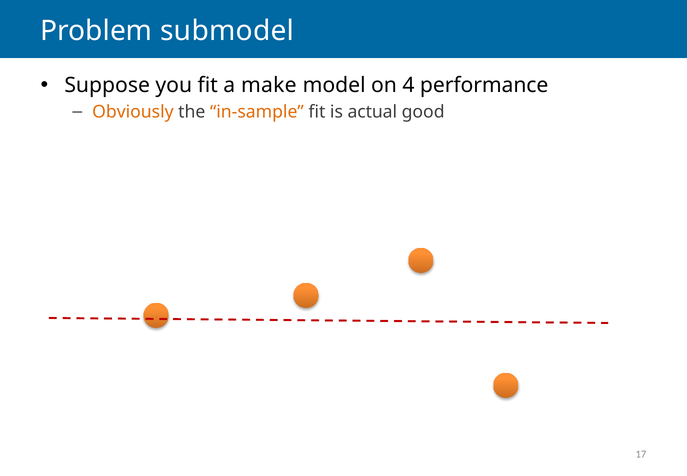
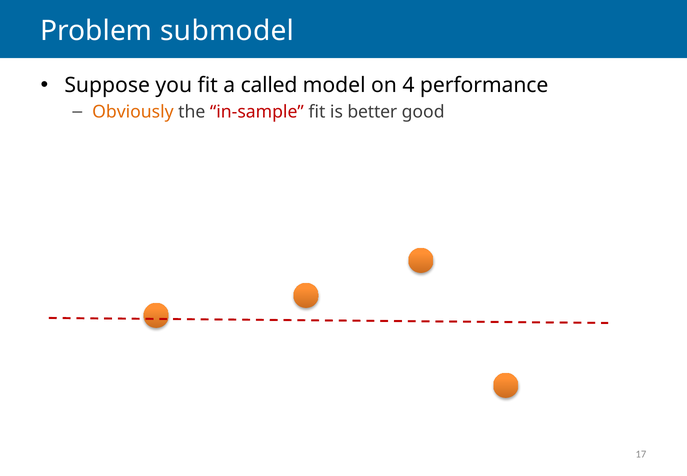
make: make -> called
in-sample colour: orange -> red
actual: actual -> better
